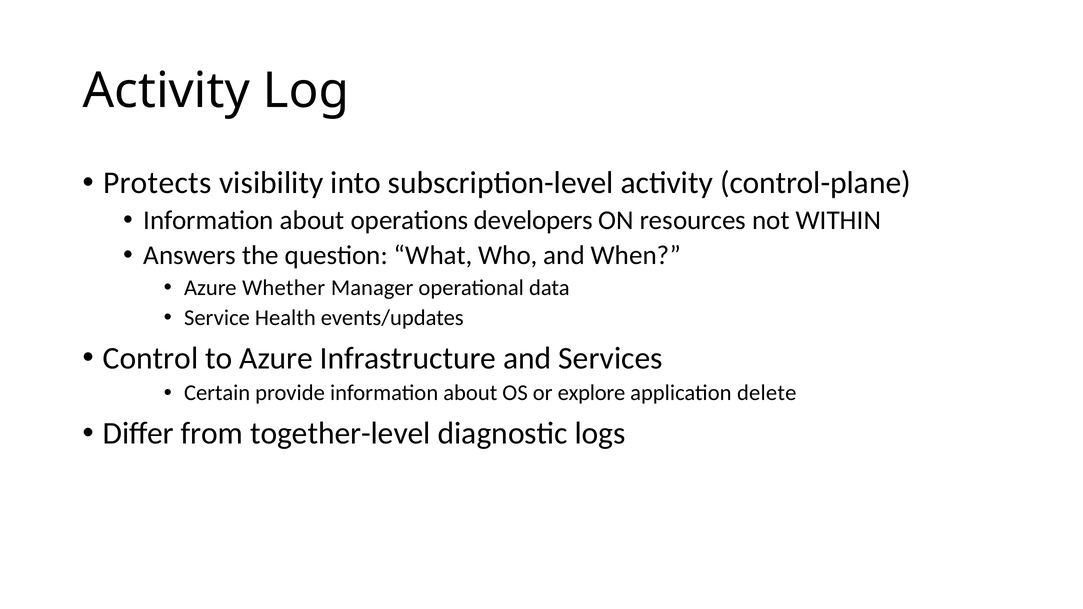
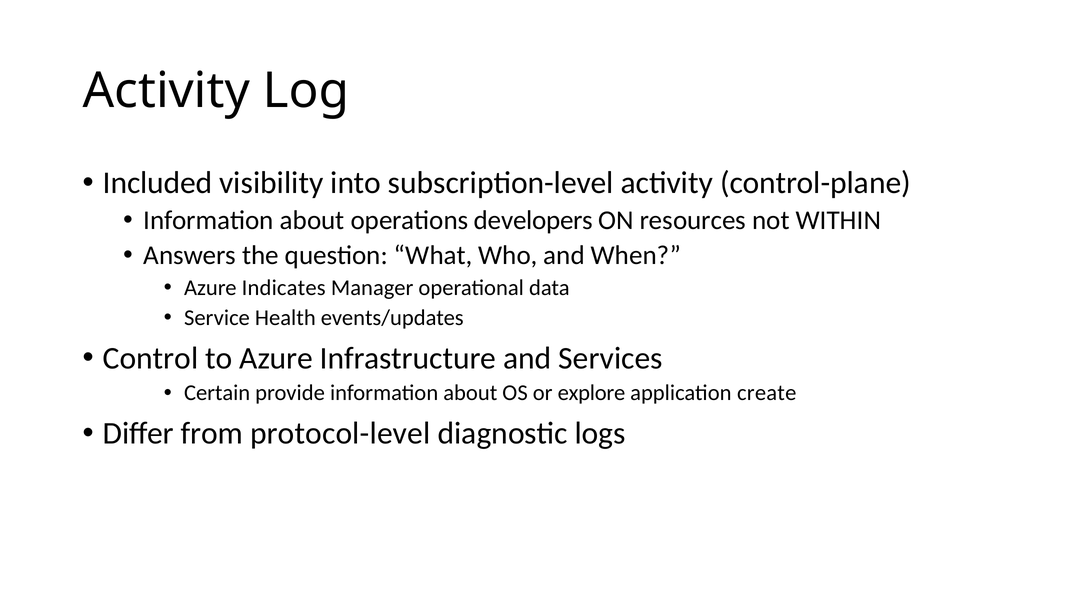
Protects: Protects -> Included
Whether: Whether -> Indicates
delete: delete -> create
together-level: together-level -> protocol-level
